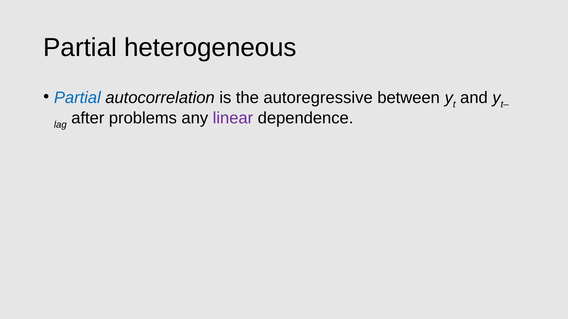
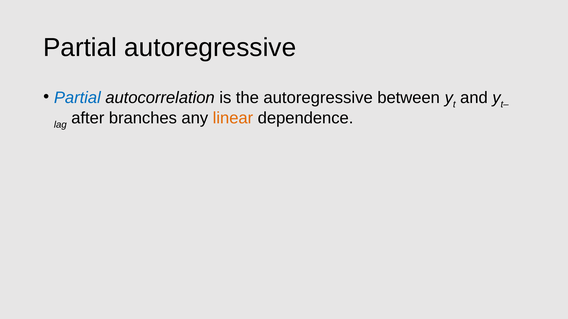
Partial heterogeneous: heterogeneous -> autoregressive
problems: problems -> branches
linear colour: purple -> orange
